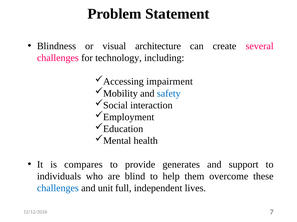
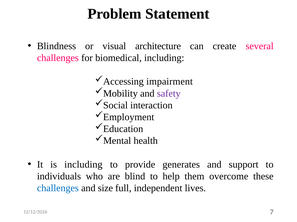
technology: technology -> biomedical
safety colour: blue -> purple
is compares: compares -> including
unit: unit -> size
